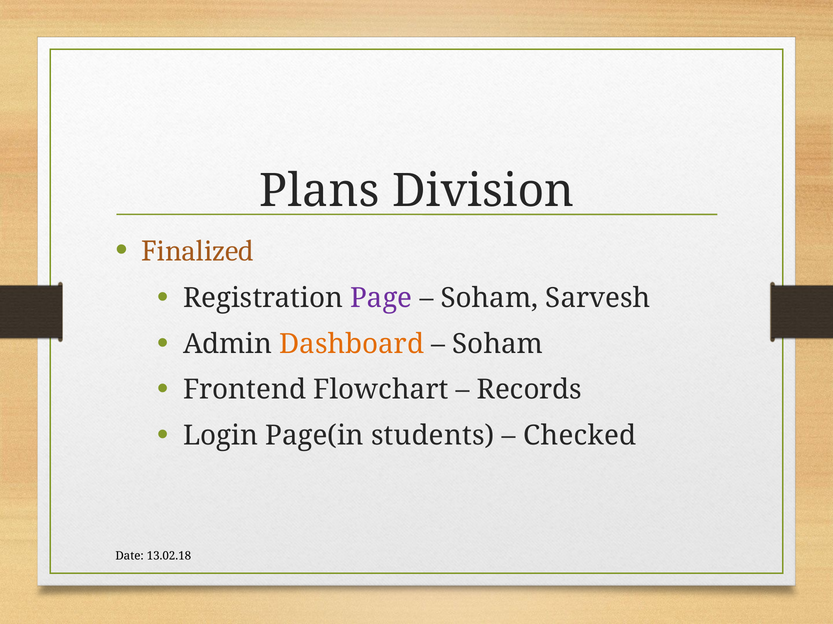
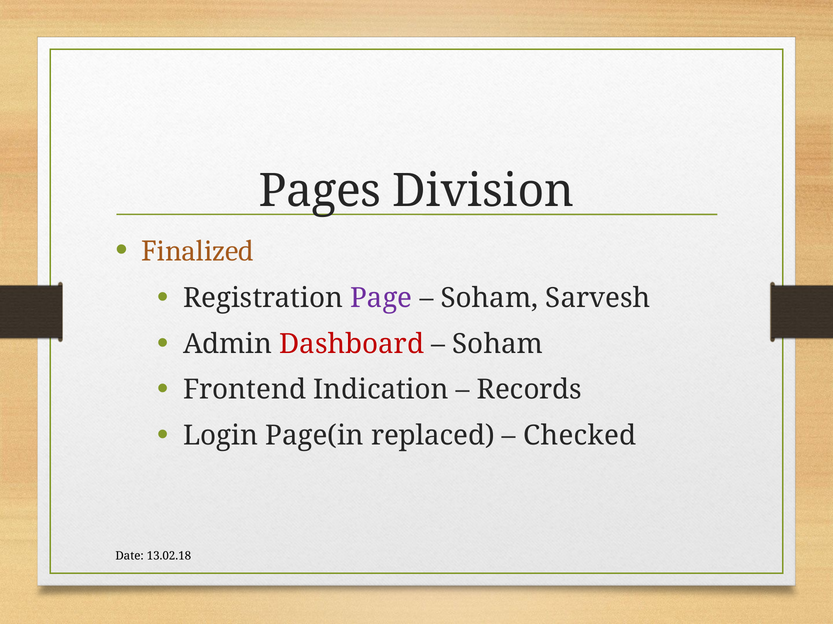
Plans: Plans -> Pages
Dashboard colour: orange -> red
Flowchart: Flowchart -> Indication
students: students -> replaced
